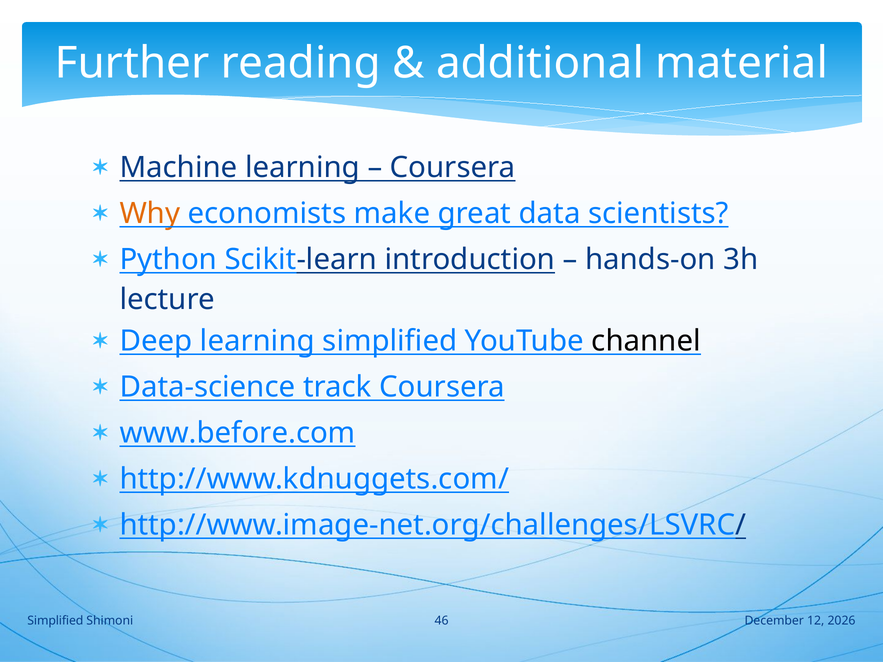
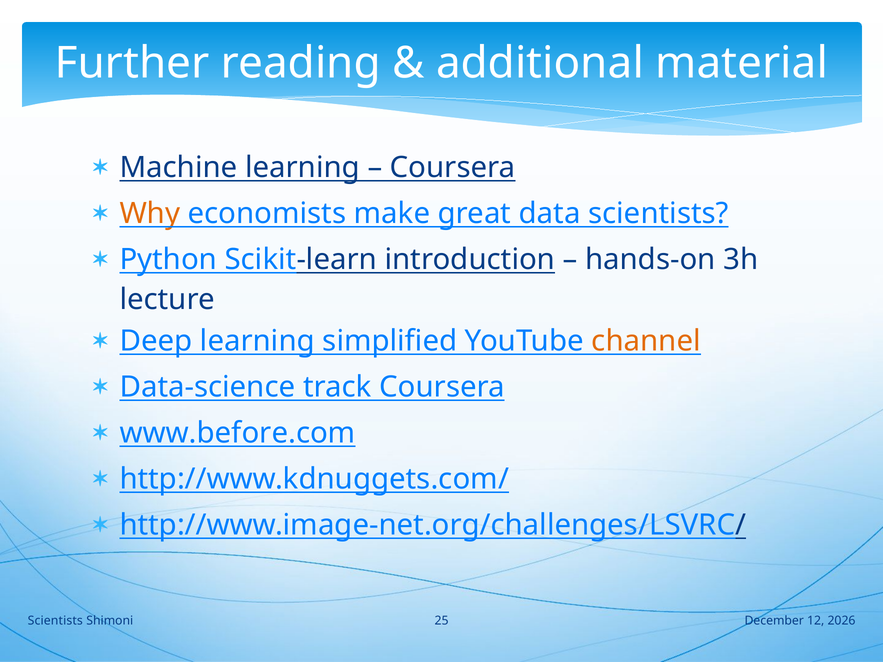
channel colour: black -> orange
Simplified at (55, 621): Simplified -> Scientists
46: 46 -> 25
